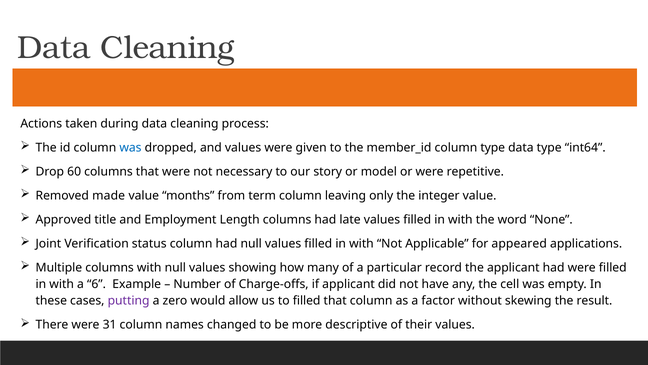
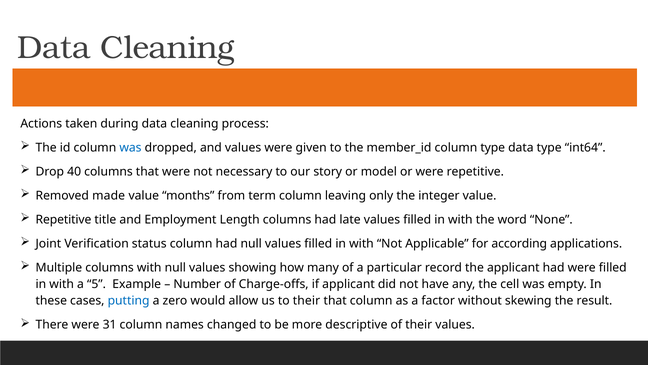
60: 60 -> 40
Approved at (63, 219): Approved -> Repetitive
appeared: appeared -> according
6: 6 -> 5
putting colour: purple -> blue
to filled: filled -> their
